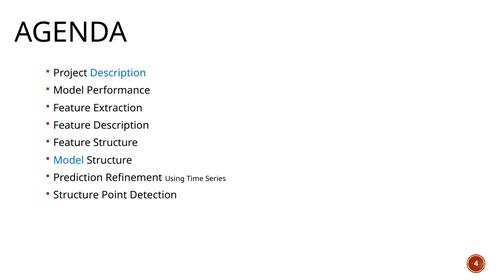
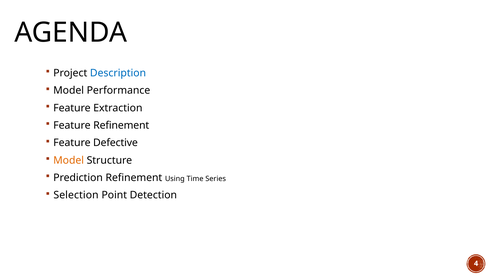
Feature Description: Description -> Refinement
Feature Structure: Structure -> Defective
Model at (69, 161) colour: blue -> orange
Structure at (76, 196): Structure -> Selection
